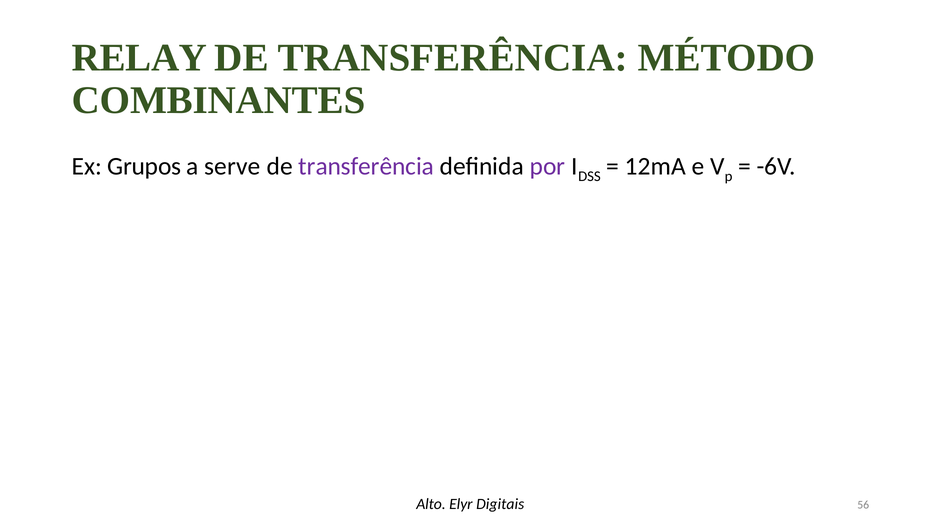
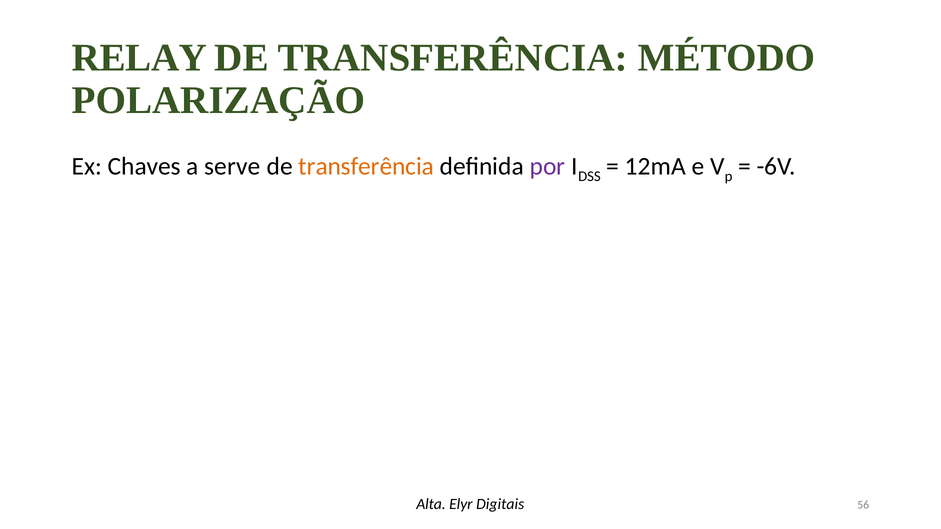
COMBINANTES: COMBINANTES -> POLARIZAÇÃO
Grupos: Grupos -> Chaves
transferência at (366, 166) colour: purple -> orange
Alto: Alto -> Alta
